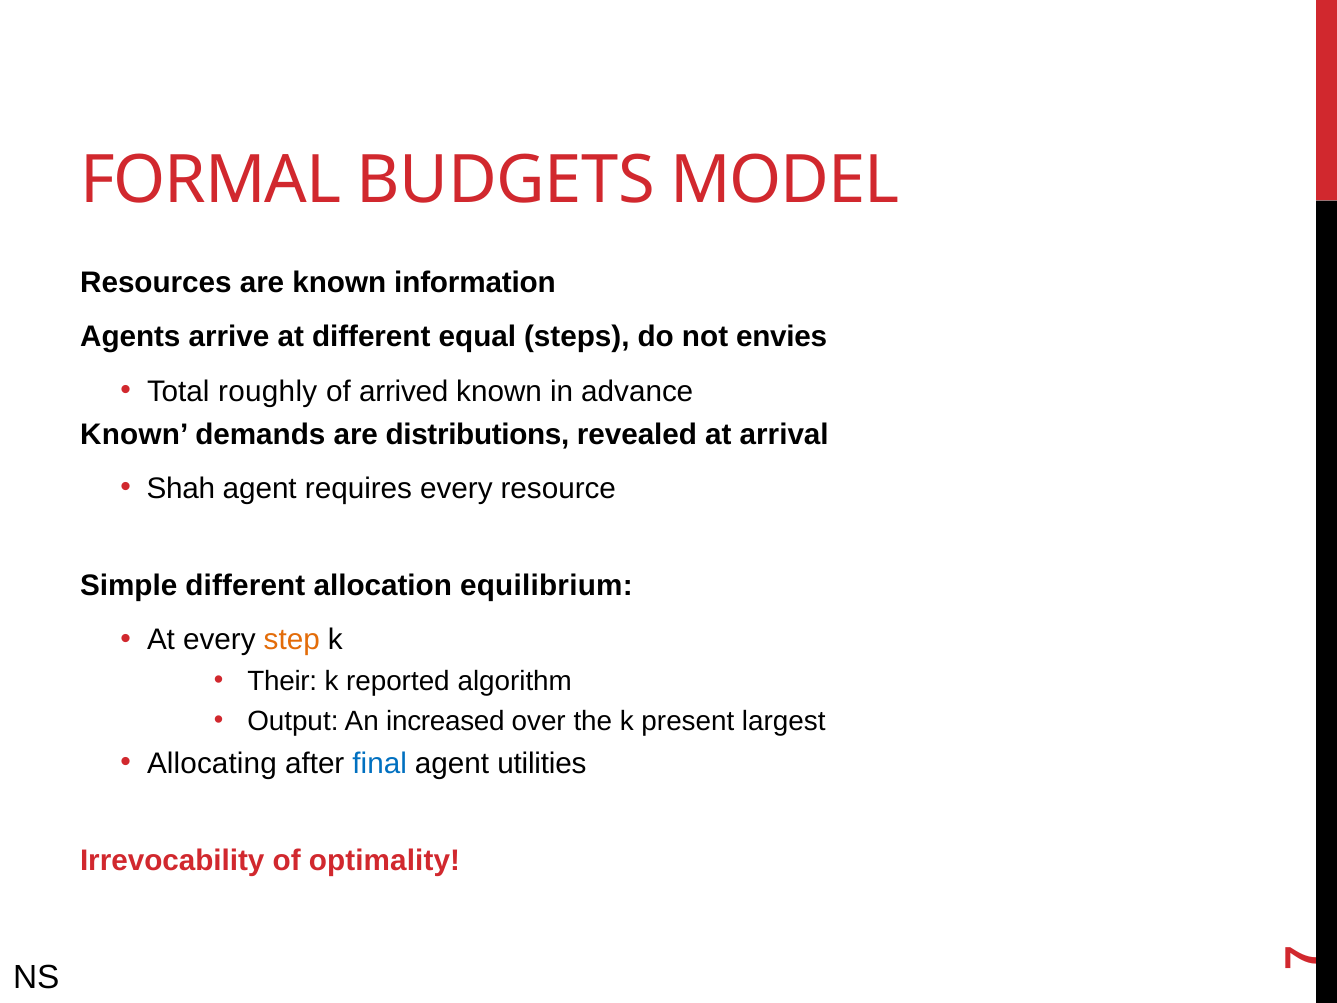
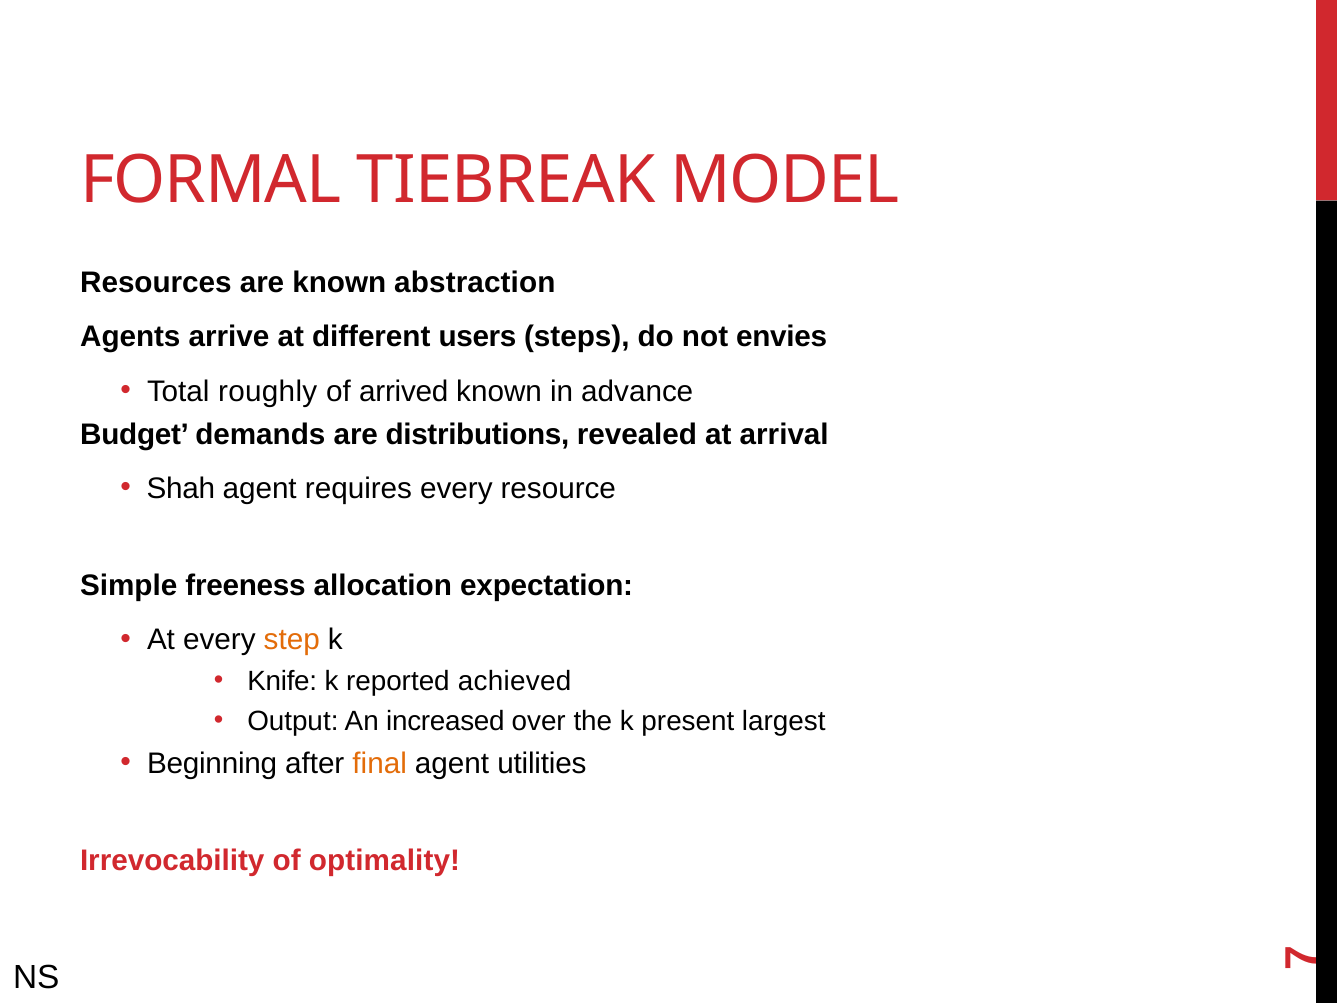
BUDGETS: BUDGETS -> TIEBREAK
information: information -> abstraction
equal: equal -> users
Known at (134, 434): Known -> Budget
Simple different: different -> freeness
equilibrium: equilibrium -> expectation
Their: Their -> Knife
algorithm: algorithm -> achieved
Allocating: Allocating -> Beginning
final colour: blue -> orange
